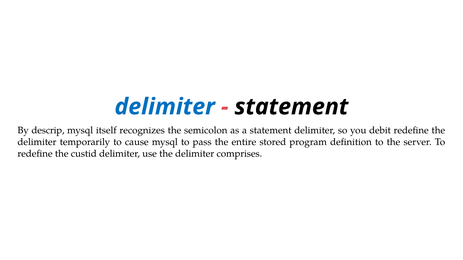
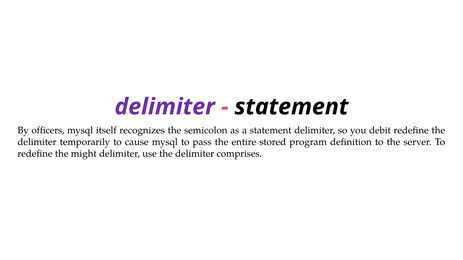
delimiter at (165, 107) colour: blue -> purple
descrip: descrip -> officers
custid: custid -> might
